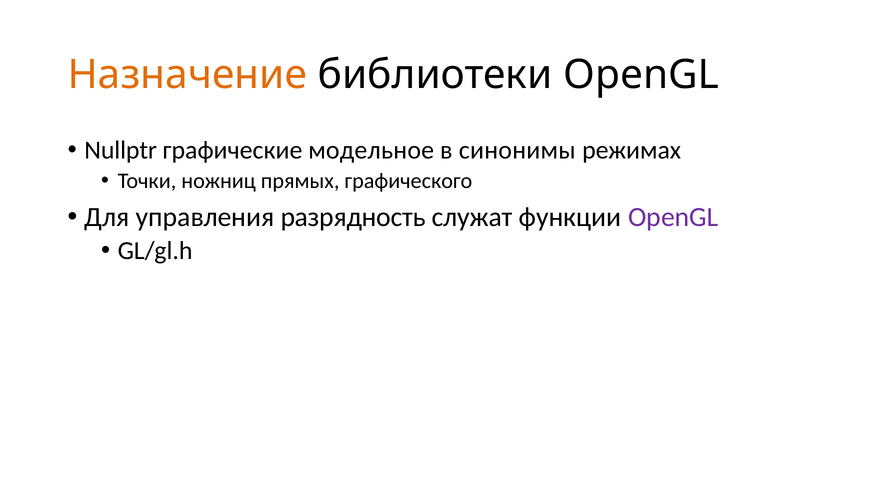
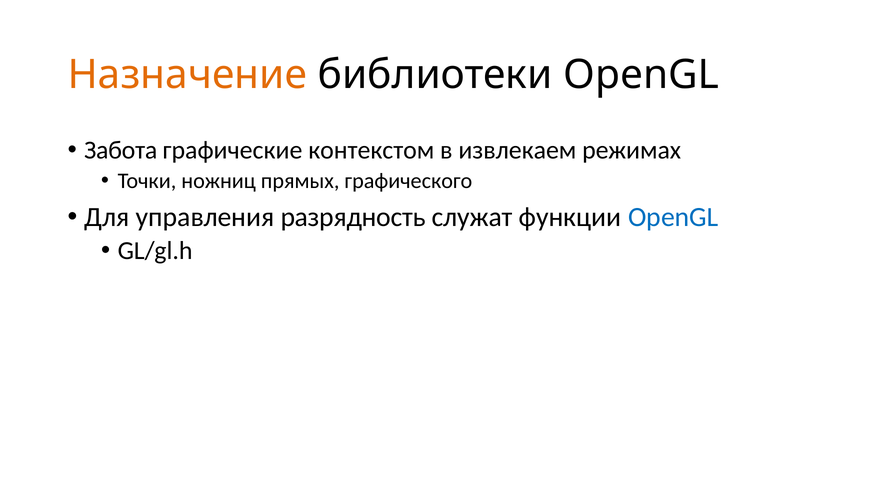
Nullptr: Nullptr -> Забота
модельное: модельное -> контекстом
синонимы: синонимы -> извлекаем
OpenGL at (673, 217) colour: purple -> blue
